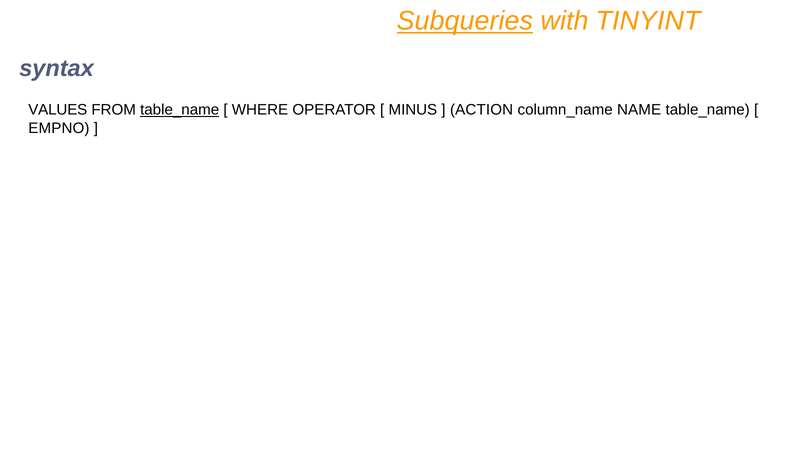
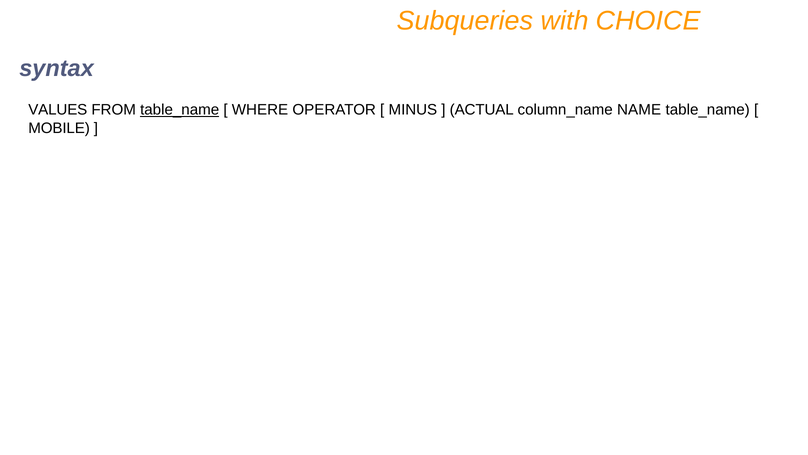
Subqueries underline: present -> none
TINYINT: TINYINT -> CHOICE
ACTION: ACTION -> ACTUAL
EMPNO: EMPNO -> MOBILE
